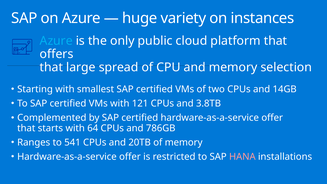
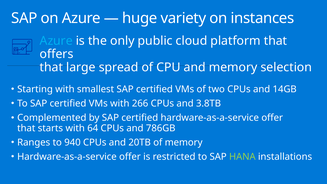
121: 121 -> 266
541: 541 -> 940
HANA colour: pink -> light green
